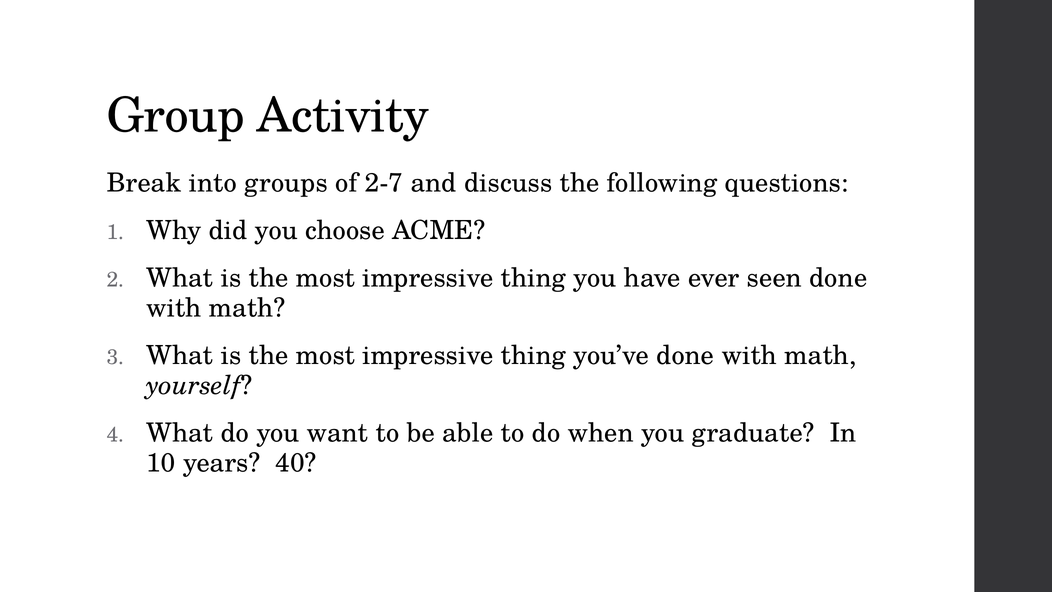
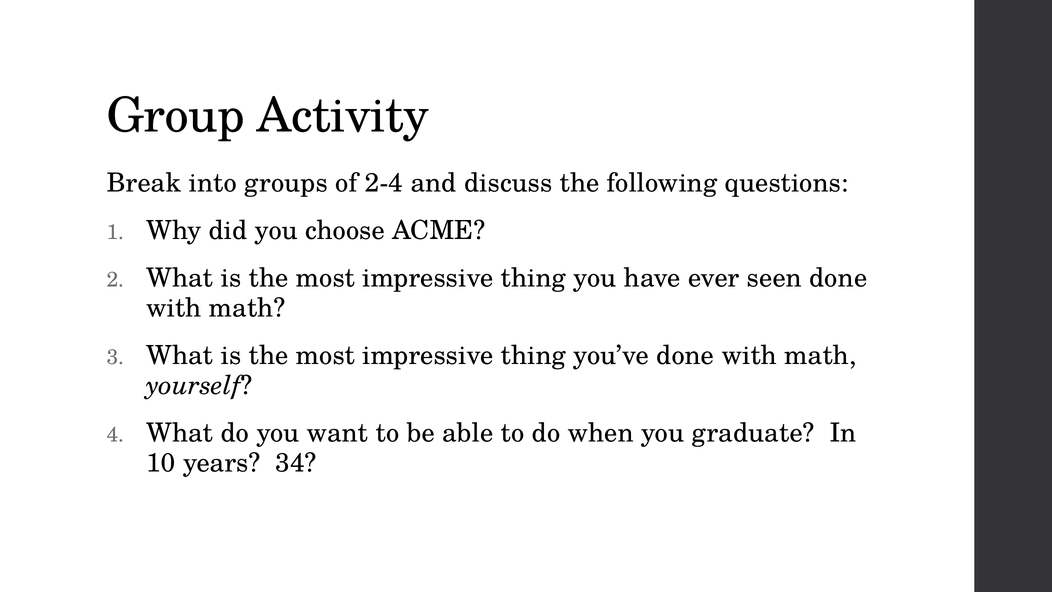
2-7: 2-7 -> 2-4
40: 40 -> 34
